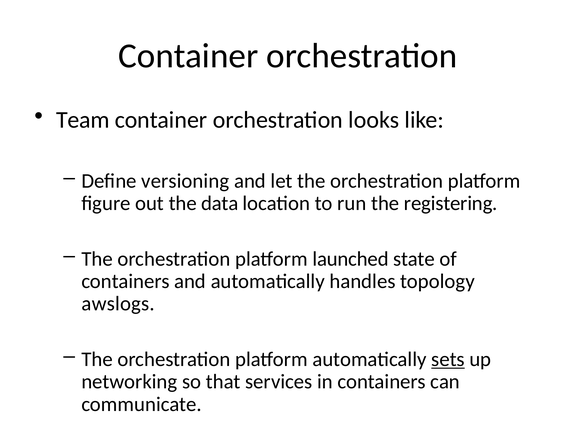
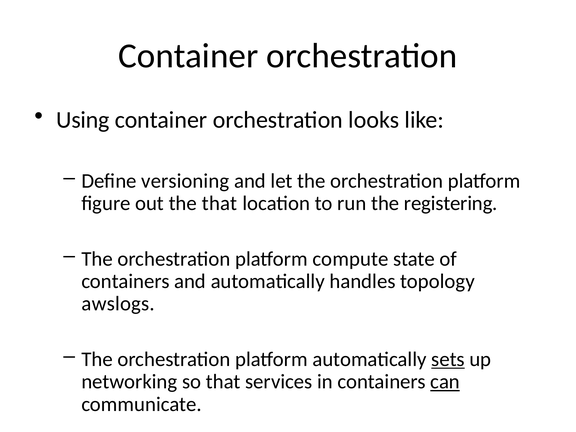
Team: Team -> Using
the data: data -> that
launched: launched -> compute
can underline: none -> present
